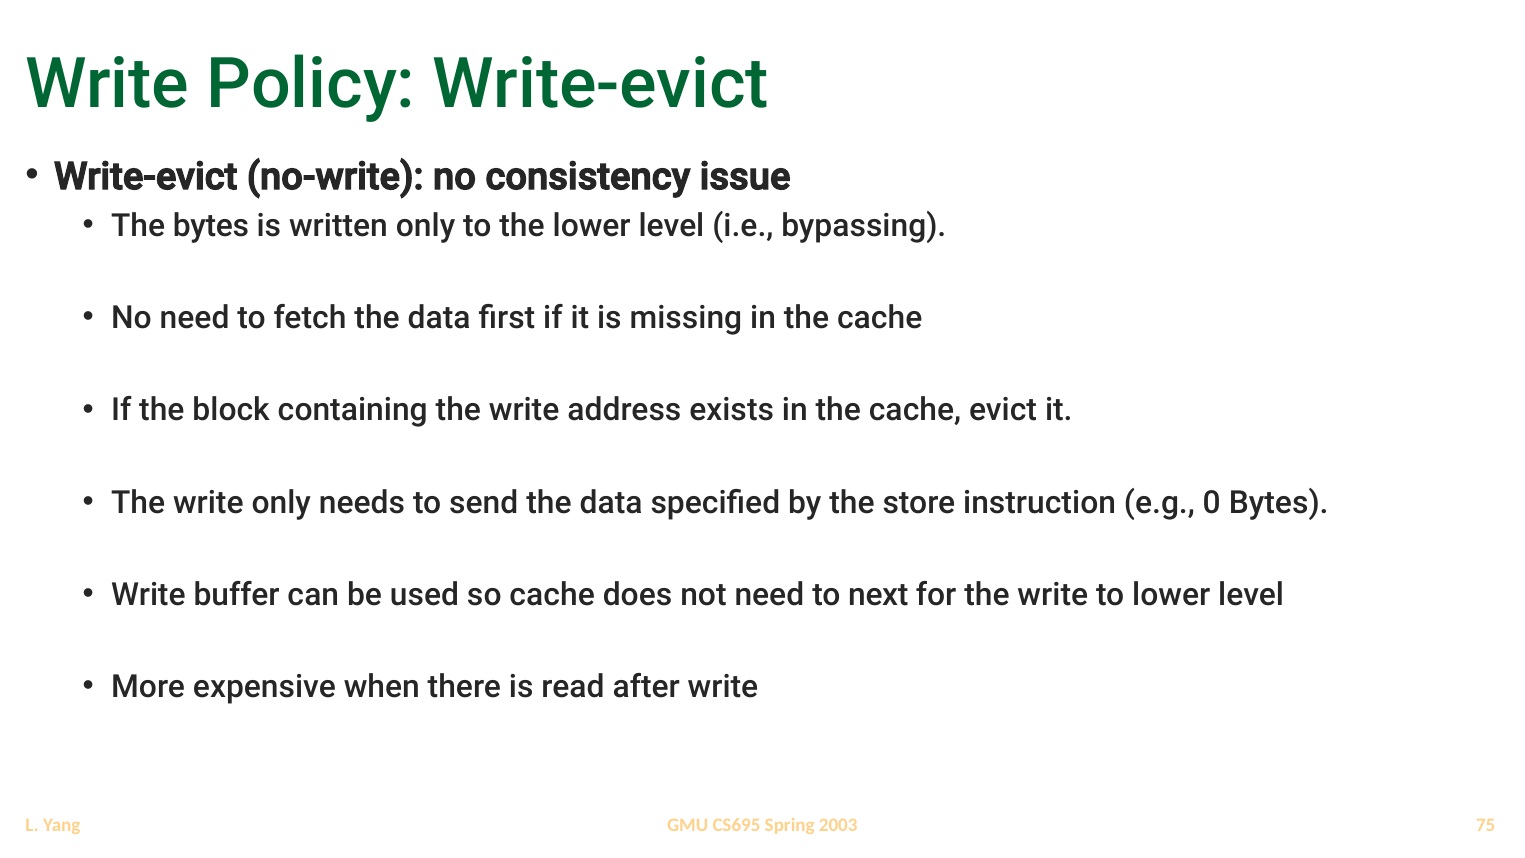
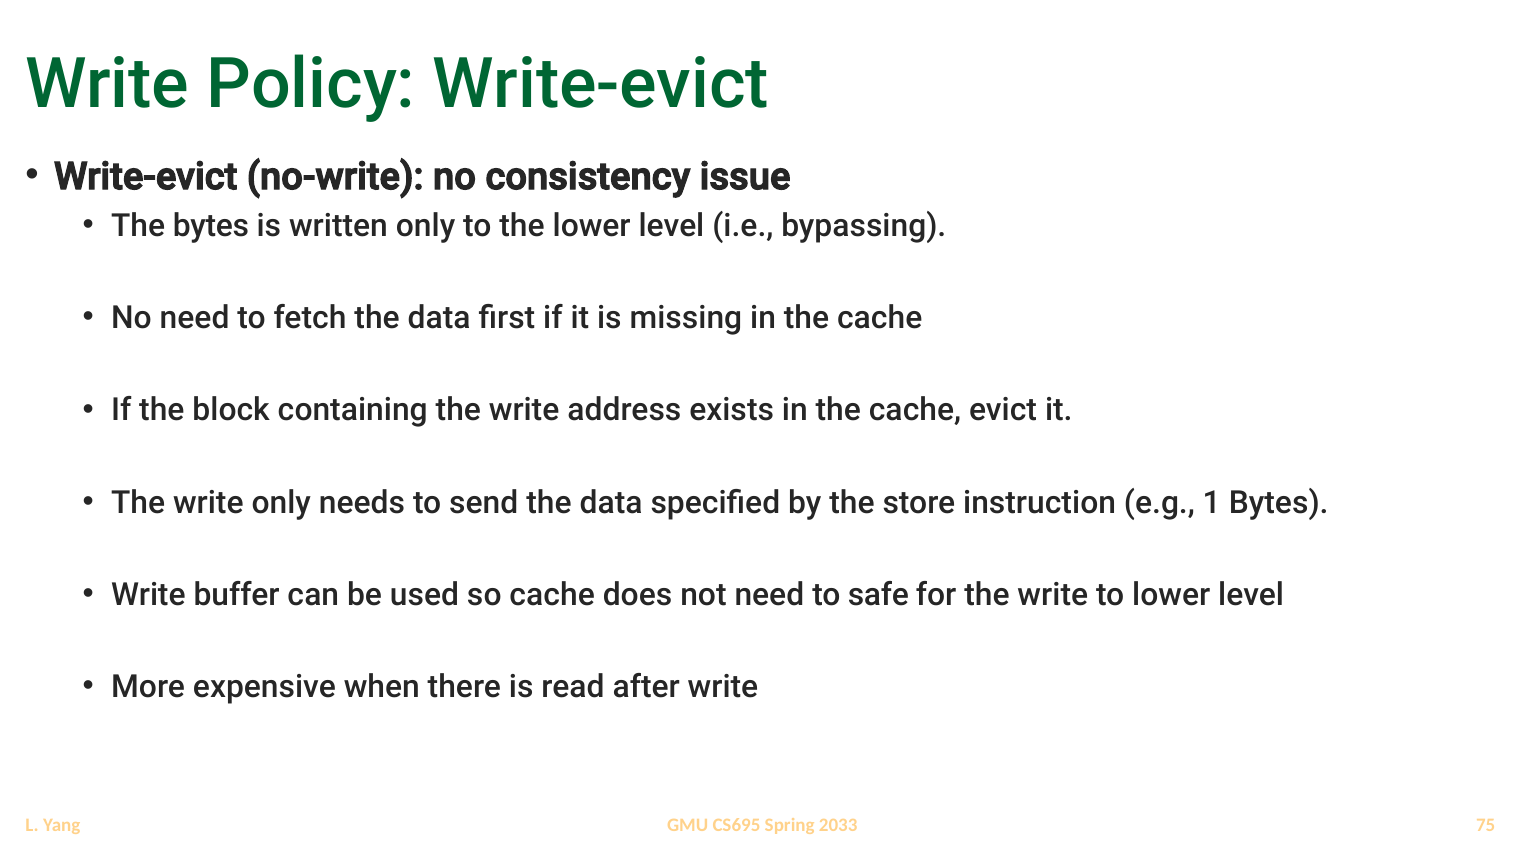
0: 0 -> 1
next: next -> safe
2003: 2003 -> 2033
